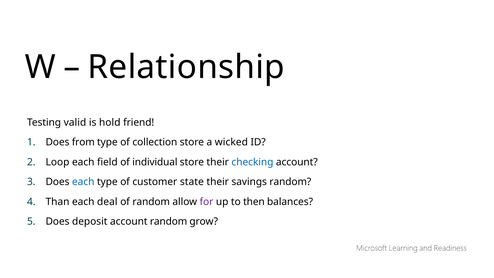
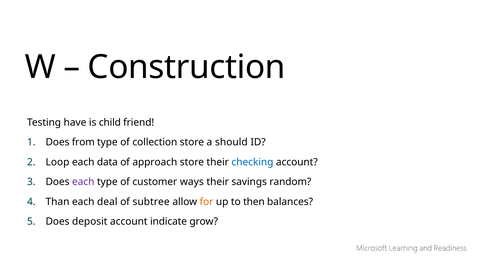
Relationship: Relationship -> Construction
valid: valid -> have
hold: hold -> child
wicked: wicked -> should
field: field -> data
individual: individual -> approach
each at (83, 182) colour: blue -> purple
state: state -> ways
of random: random -> subtree
for colour: purple -> orange
account random: random -> indicate
